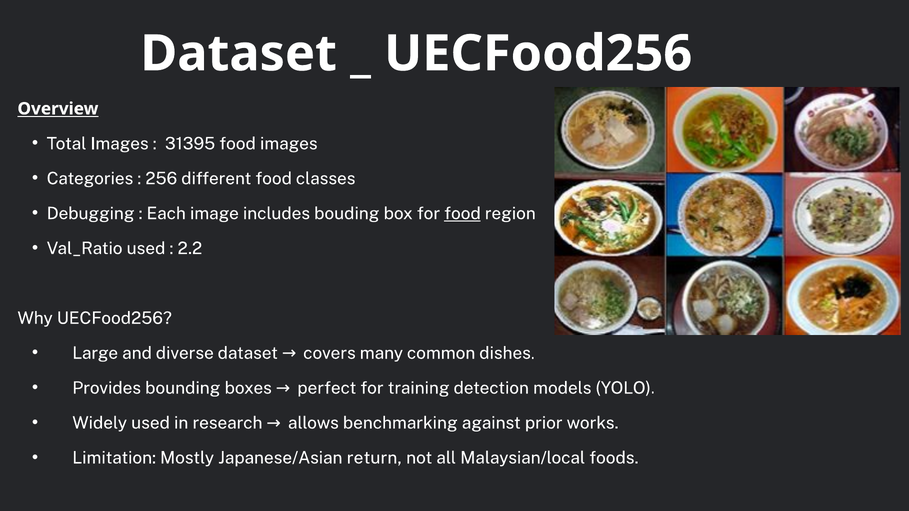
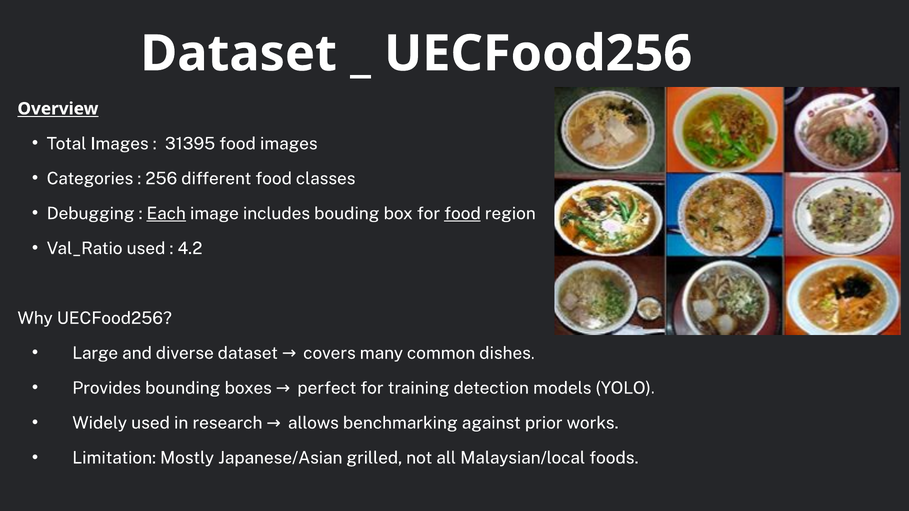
Each underline: none -> present
2.2: 2.2 -> 4.2
return: return -> grilled
